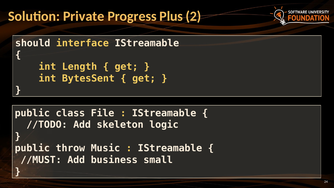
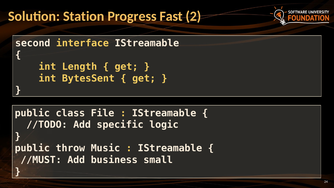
Private: Private -> Station
Plus: Plus -> Fast
should: should -> second
skeleton: skeleton -> specific
